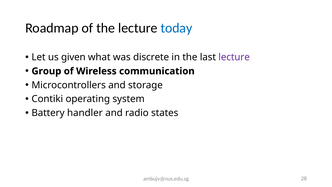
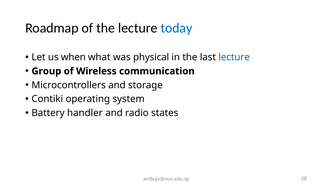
given: given -> when
discrete: discrete -> physical
lecture at (234, 57) colour: purple -> blue
